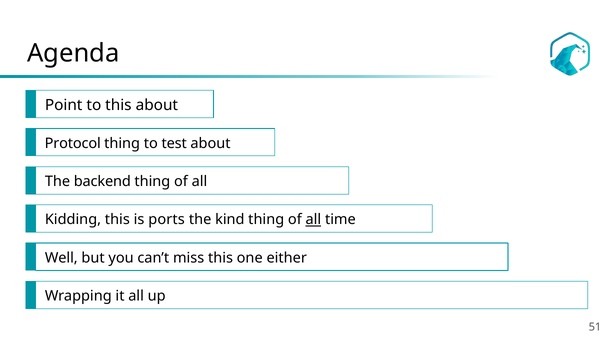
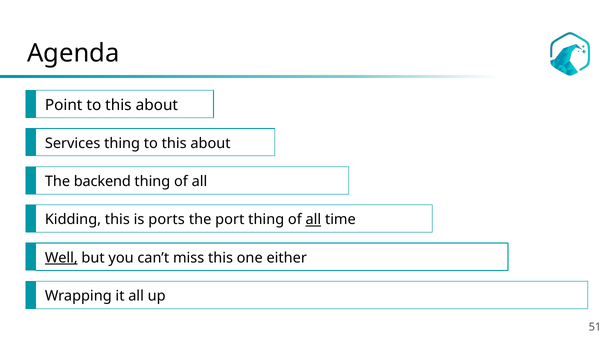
Protocol: Protocol -> Services
thing to test: test -> this
kind: kind -> port
Well underline: none -> present
